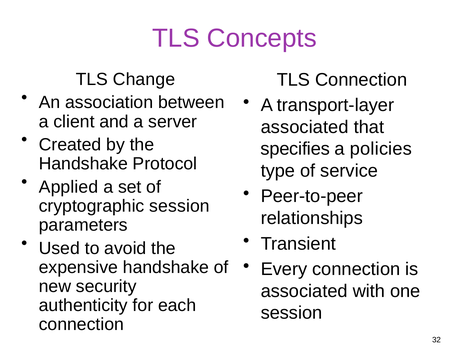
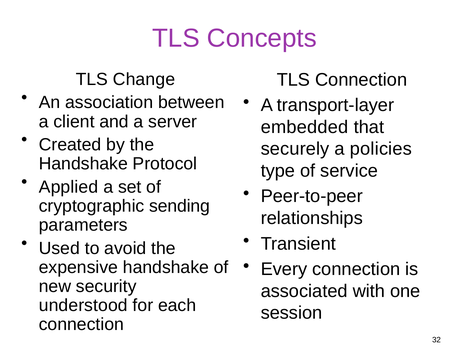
associated at (305, 127): associated -> embedded
specifies: specifies -> securely
cryptographic session: session -> sending
authenticity: authenticity -> understood
